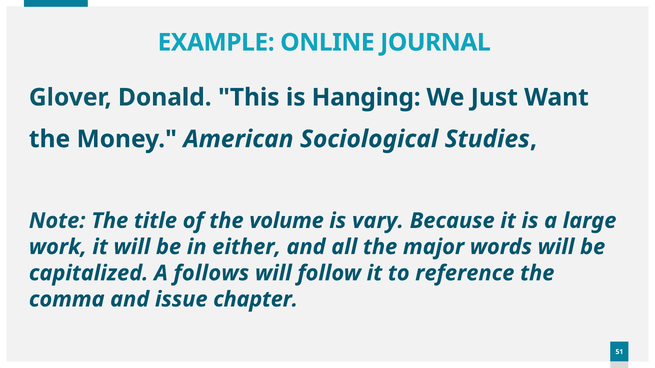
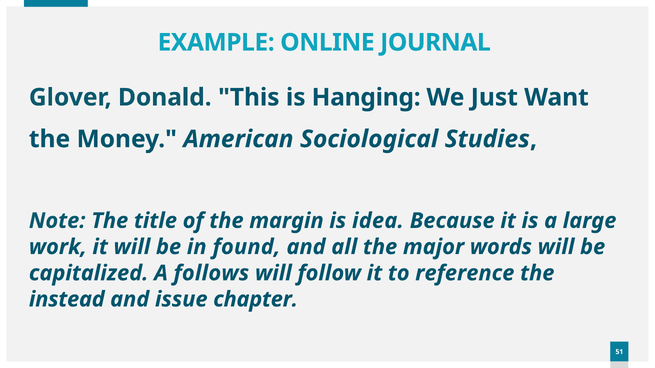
volume: volume -> margin
vary: vary -> idea
either: either -> found
comma: comma -> instead
